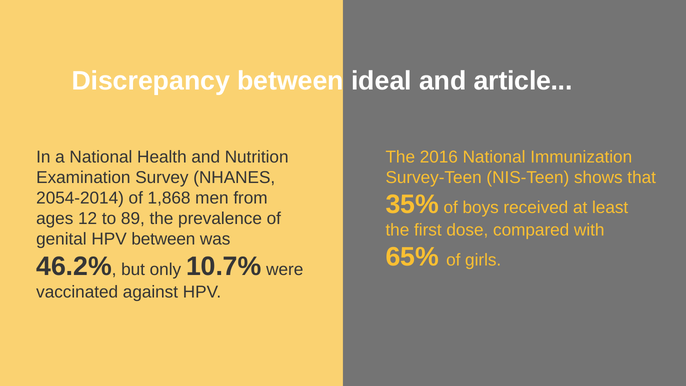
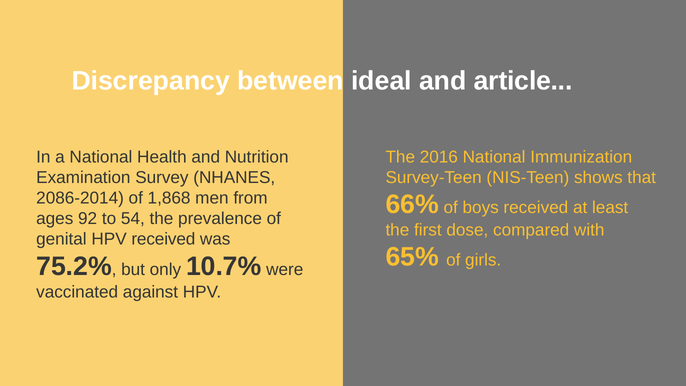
2054-2014: 2054-2014 -> 2086-2014
35%: 35% -> 66%
12: 12 -> 92
89: 89 -> 54
HPV between: between -> received
46.2%: 46.2% -> 75.2%
